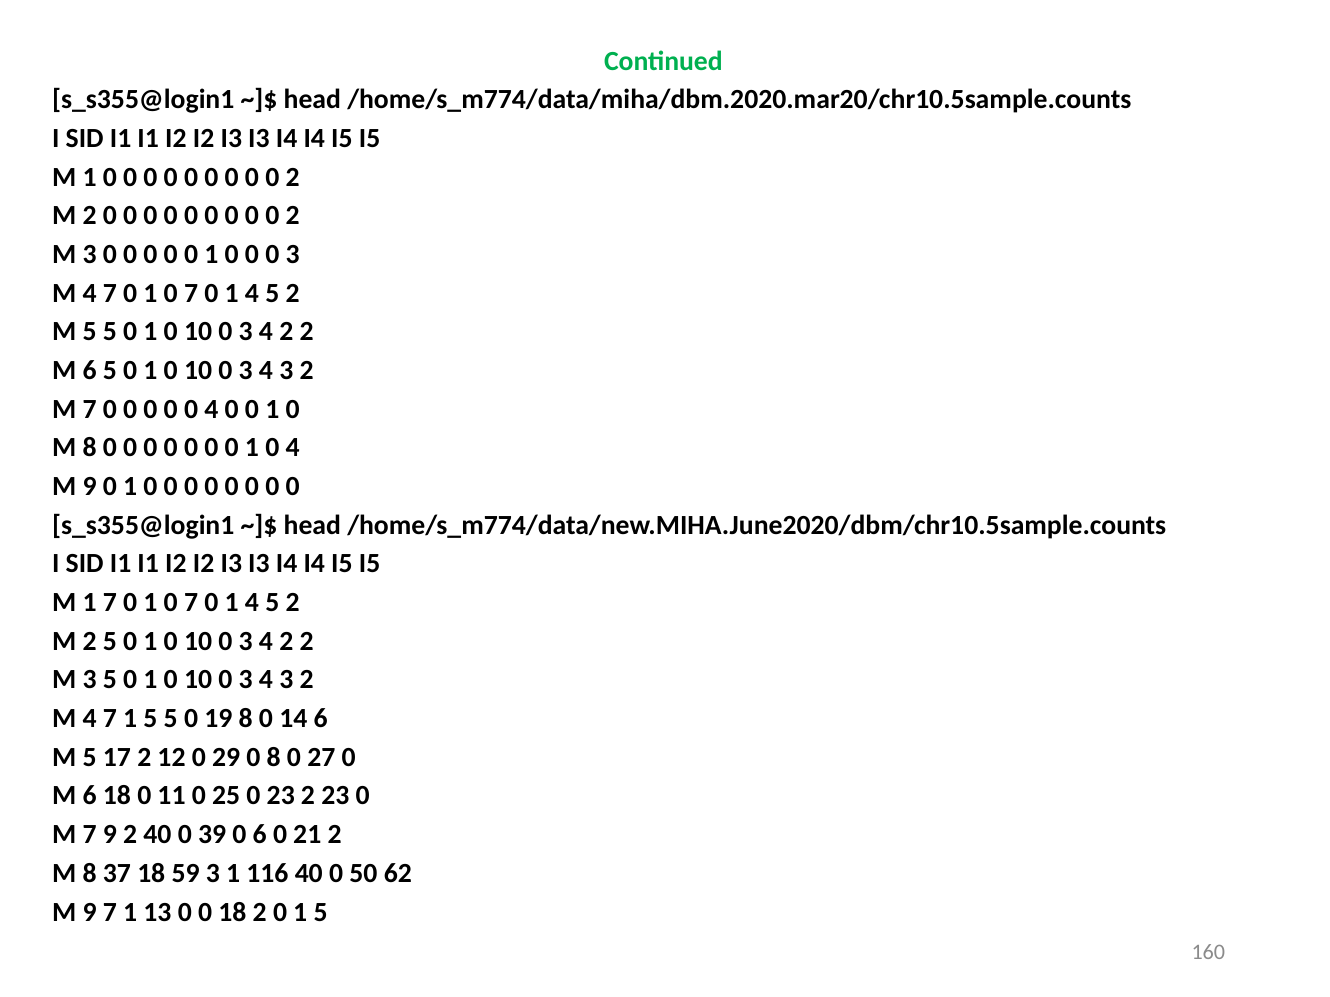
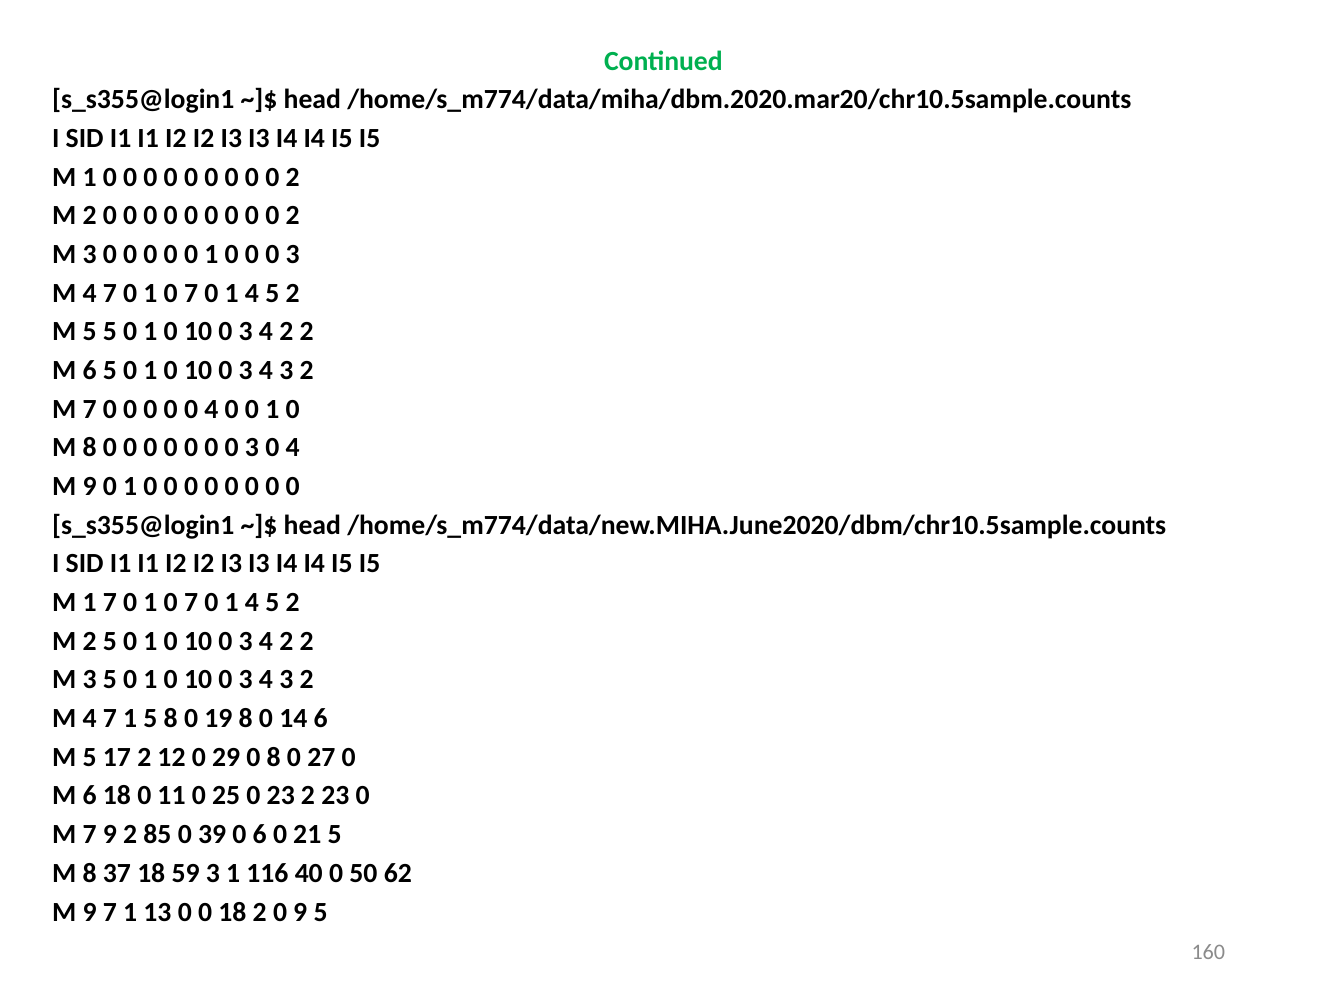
1 at (252, 448): 1 -> 3
1 5 5: 5 -> 8
2 40: 40 -> 85
21 2: 2 -> 5
2 0 1: 1 -> 9
